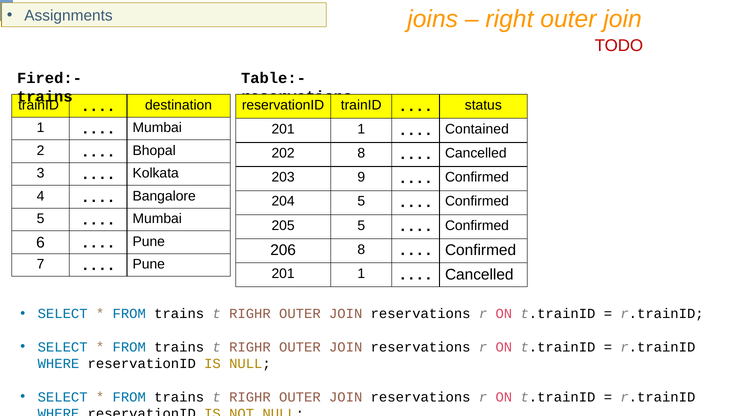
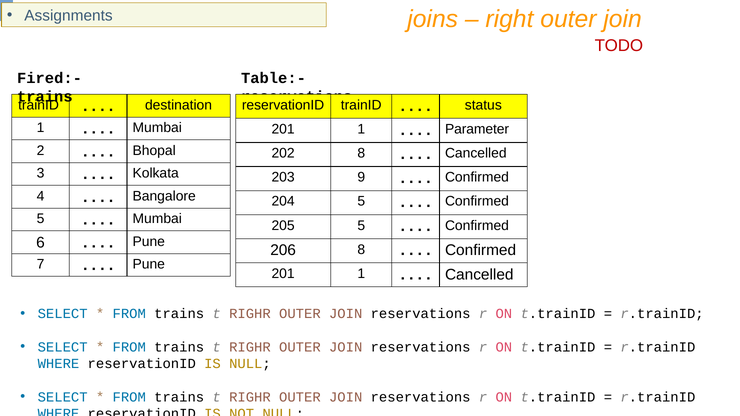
Contained: Contained -> Parameter
